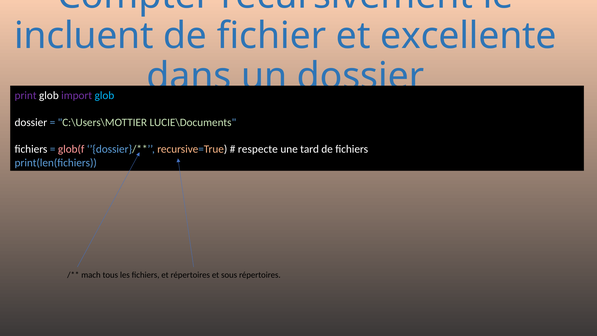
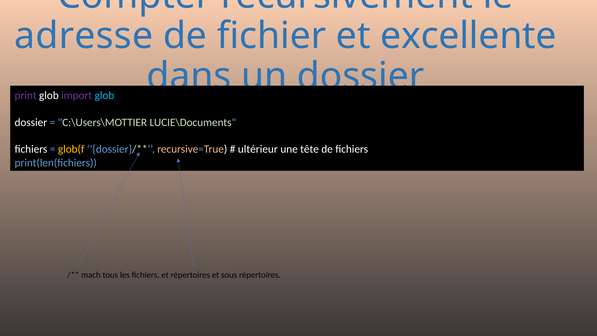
incluent: incluent -> adresse
glob(f colour: pink -> yellow
respecte: respecte -> ultérieur
tard: tard -> tête
